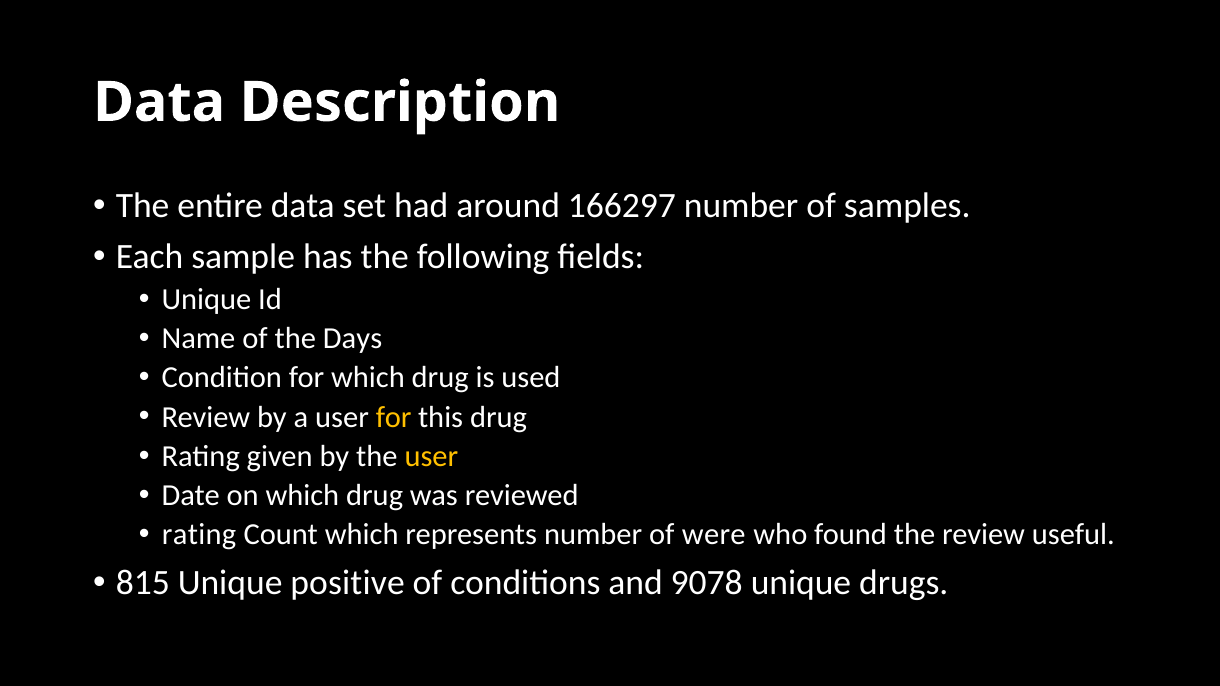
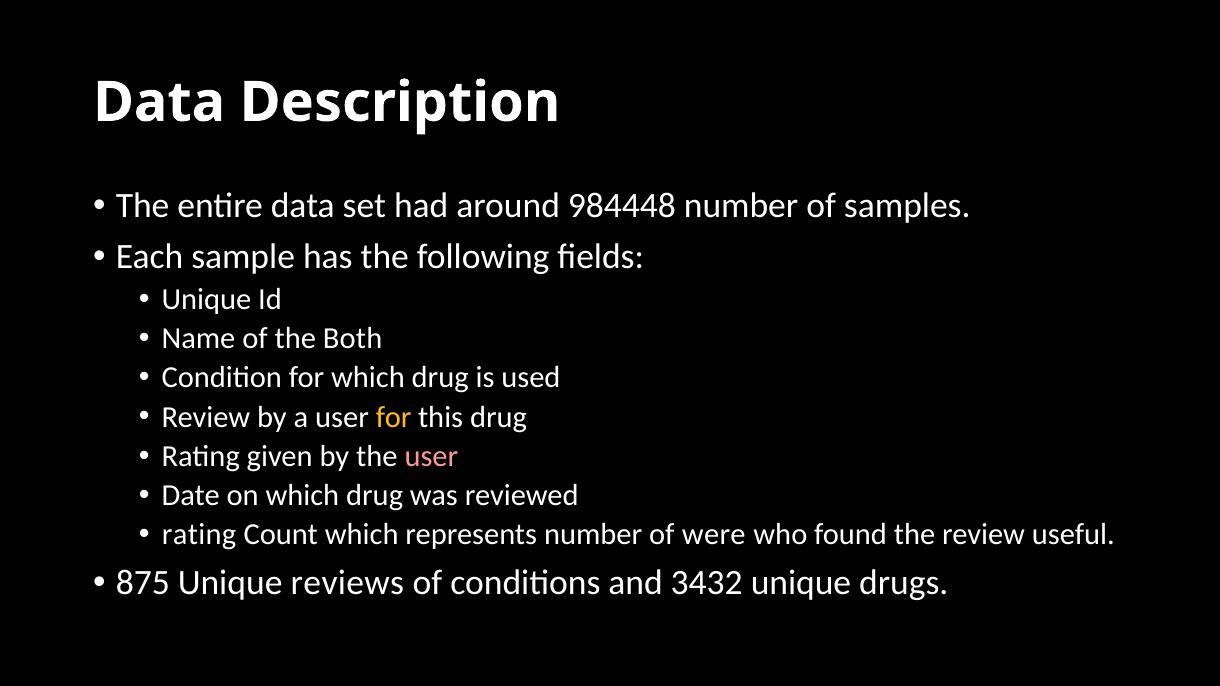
166297: 166297 -> 984448
Days: Days -> Both
user at (431, 456) colour: yellow -> pink
815: 815 -> 875
positive: positive -> reviews
9078: 9078 -> 3432
